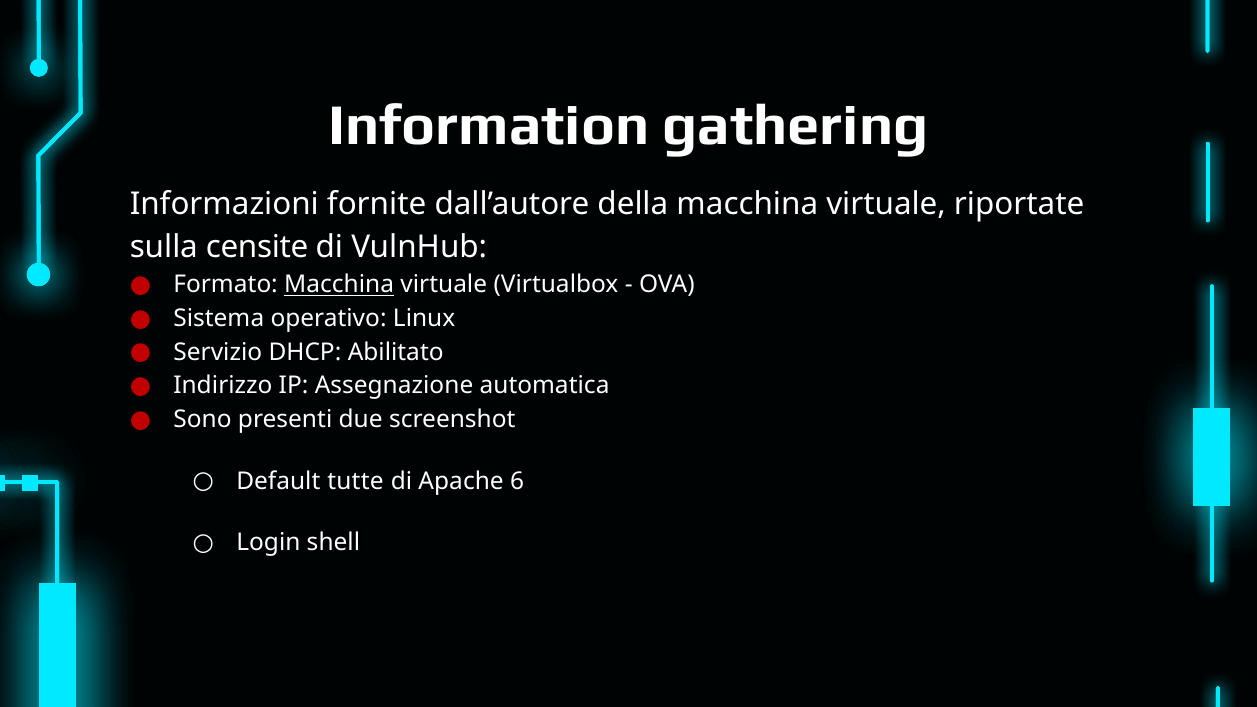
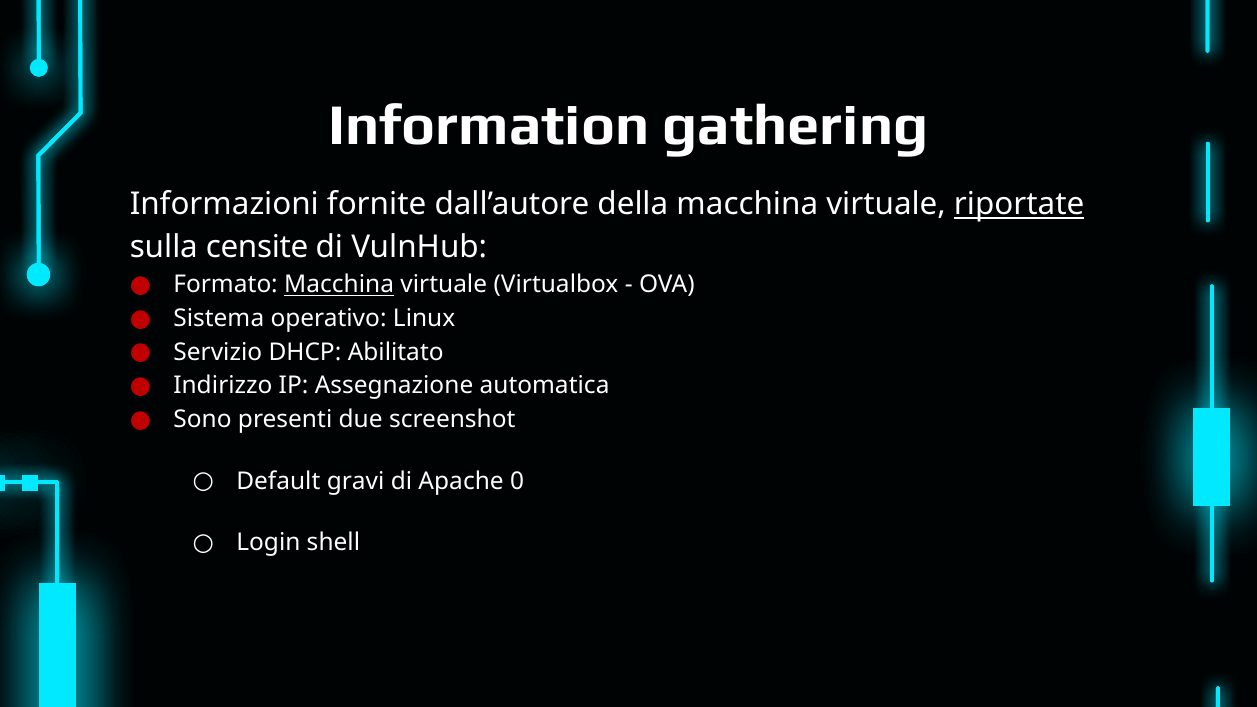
riportate underline: none -> present
tutte: tutte -> gravi
6: 6 -> 0
